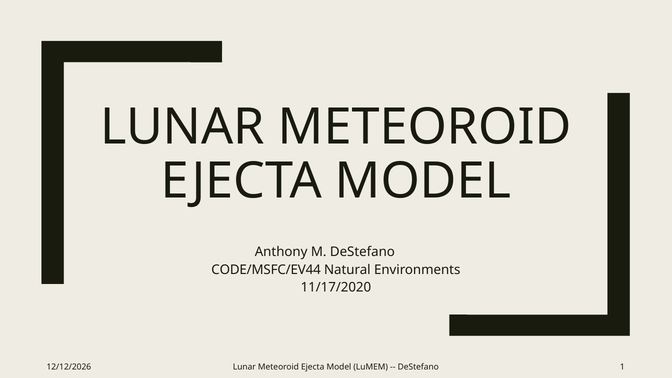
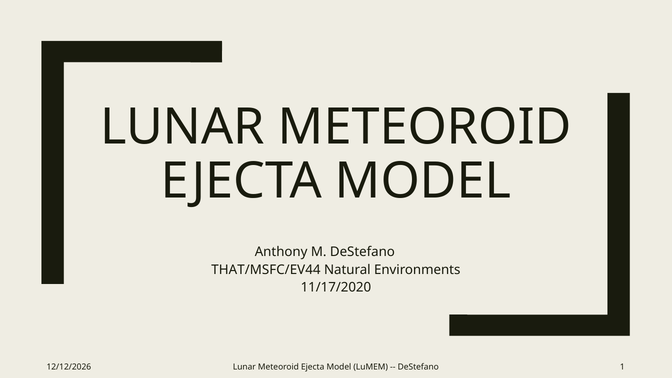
CODE/MSFC/EV44: CODE/MSFC/EV44 -> THAT/MSFC/EV44
